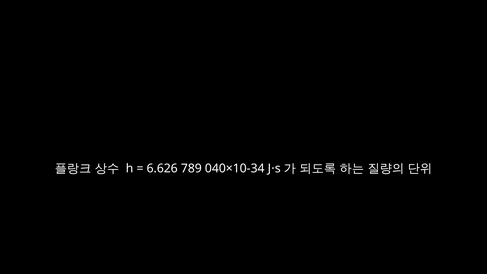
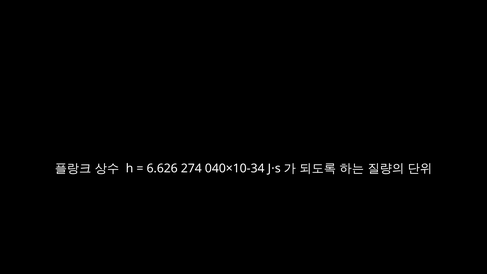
789: 789 -> 274
